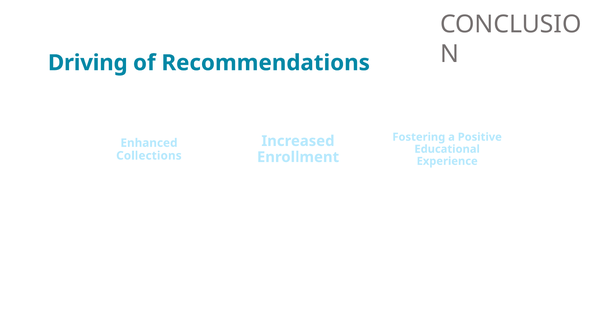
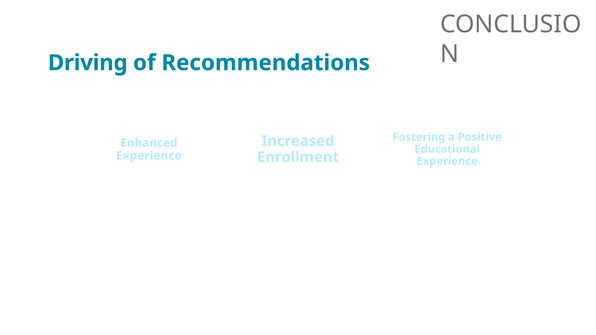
Collections at (149, 156): Collections -> Experience
